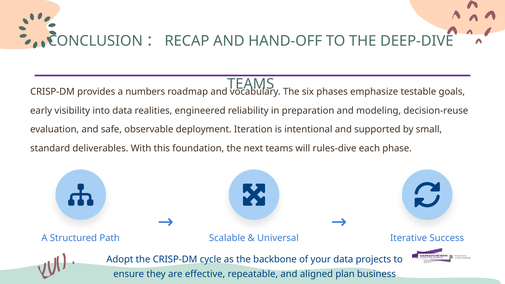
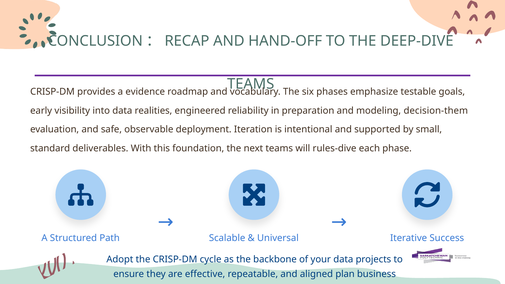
numbers: numbers -> evidence
decision-reuse: decision-reuse -> decision-them
